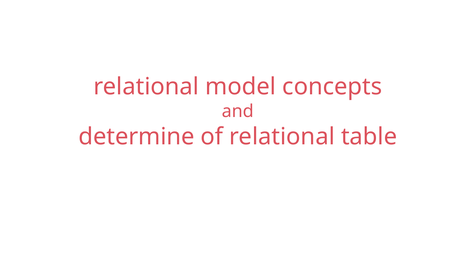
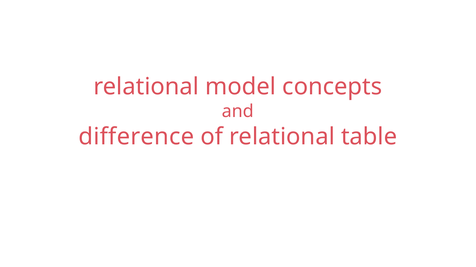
determine: determine -> difference
